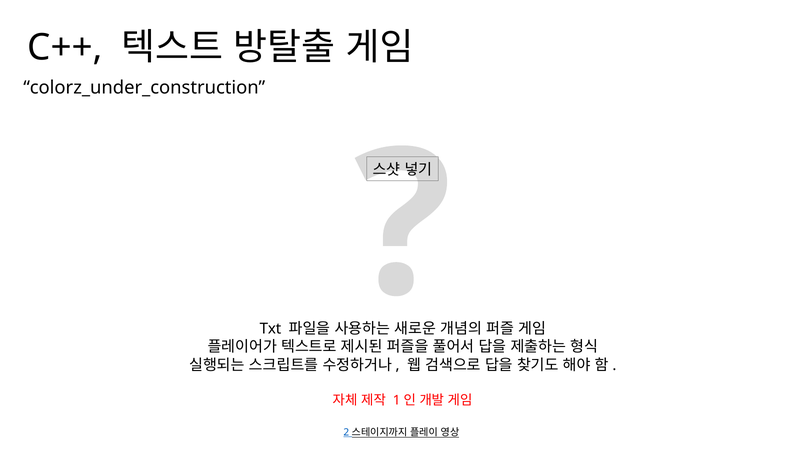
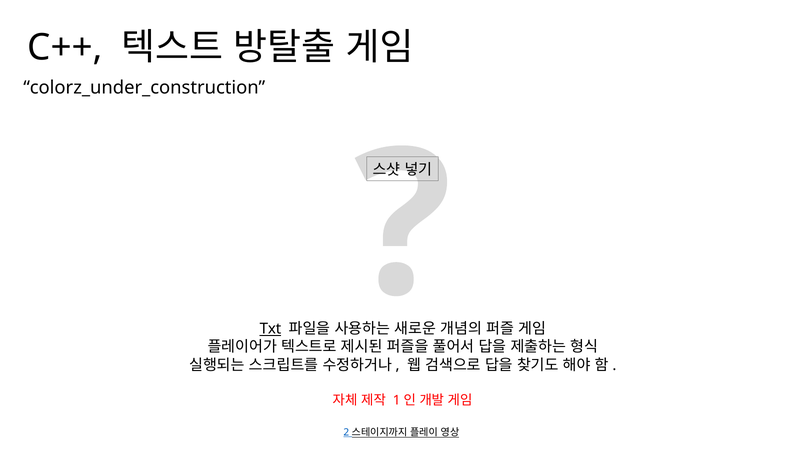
Txt underline: none -> present
